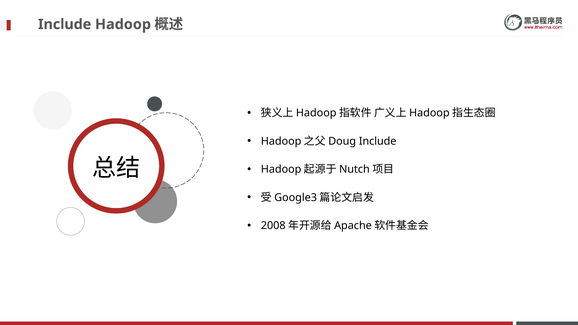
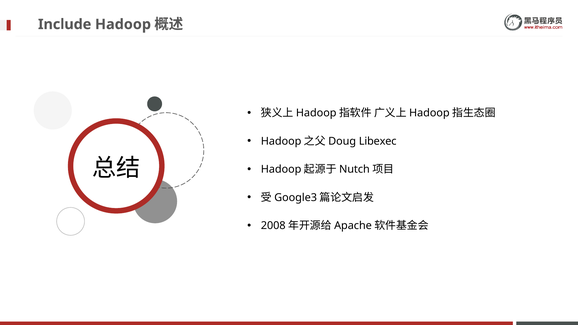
Include at (378, 141): Include -> Libexec
